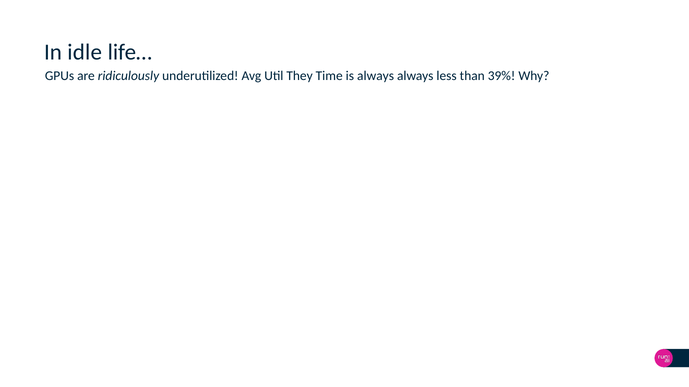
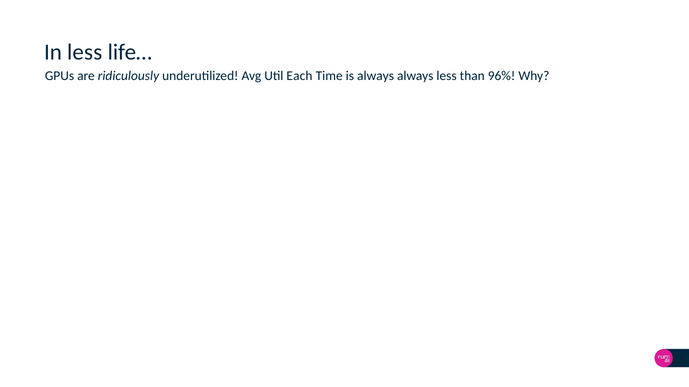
In idle: idle -> less
They: They -> Each
39%: 39% -> 96%
